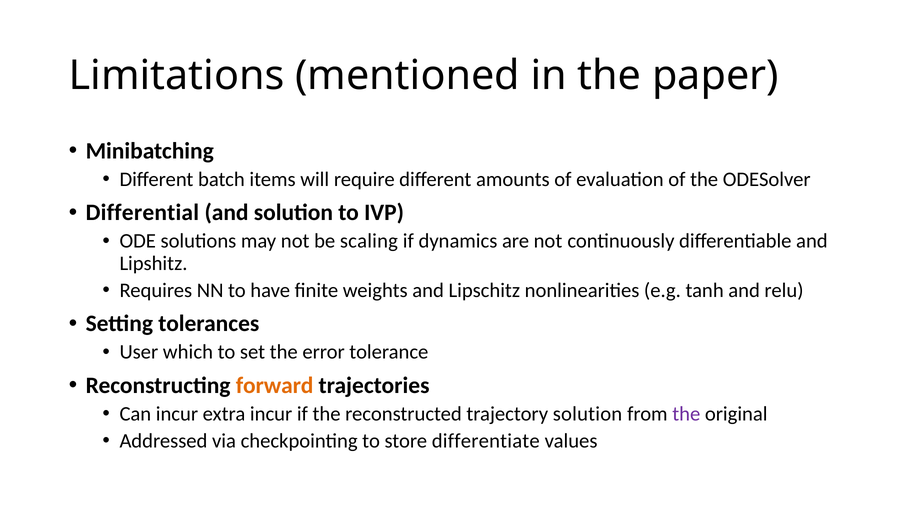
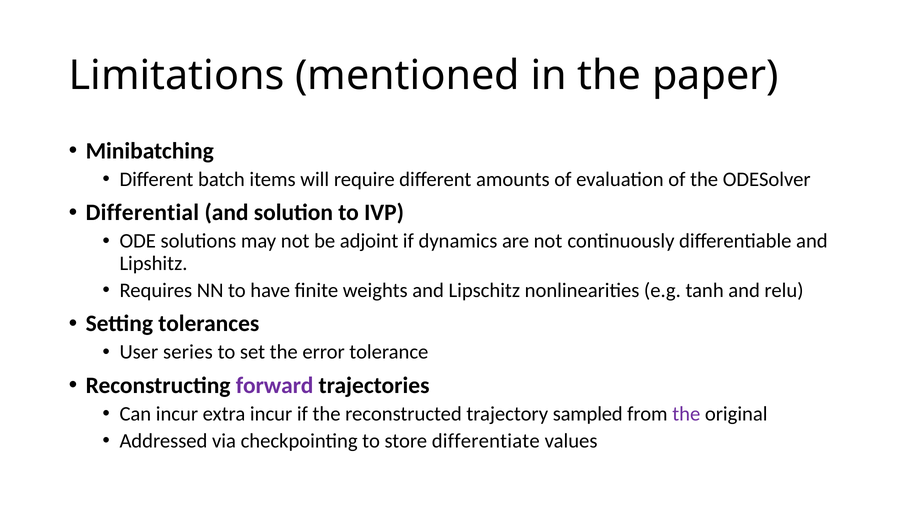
scaling: scaling -> adjoint
which: which -> series
forward colour: orange -> purple
trajectory solution: solution -> sampled
